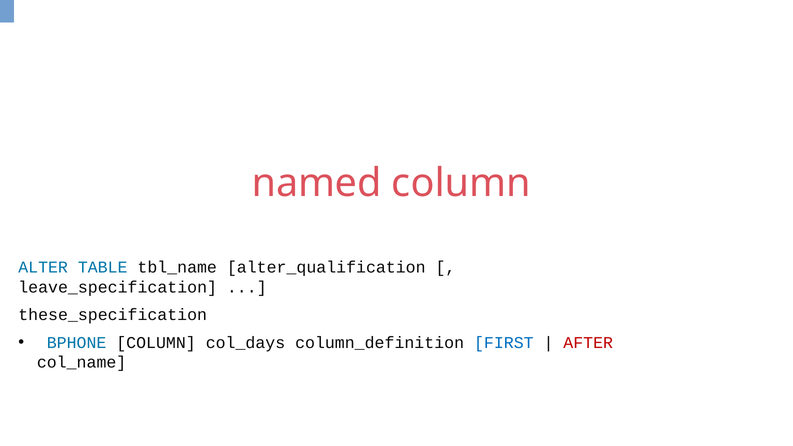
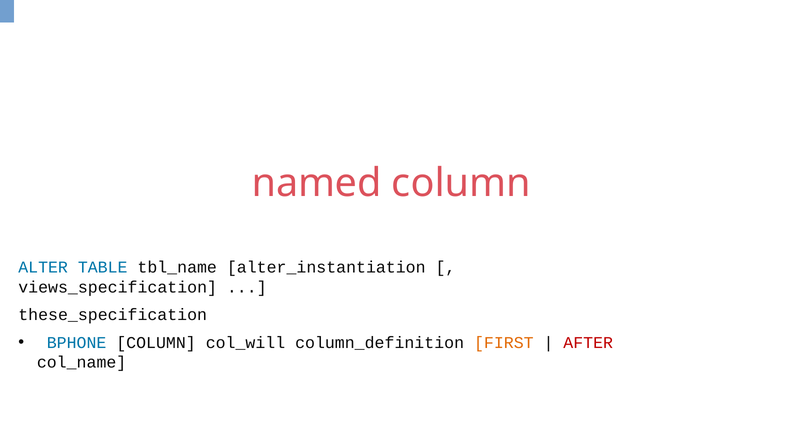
alter_qualification: alter_qualification -> alter_instantiation
leave_specification: leave_specification -> views_specification
col_days: col_days -> col_will
FIRST colour: blue -> orange
